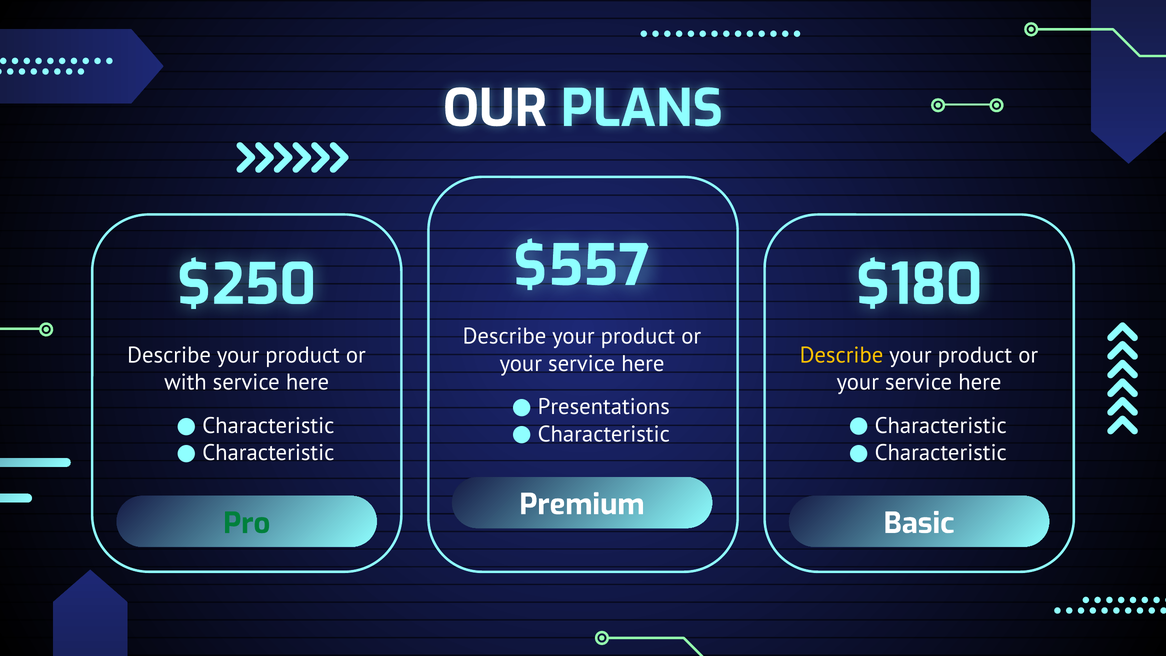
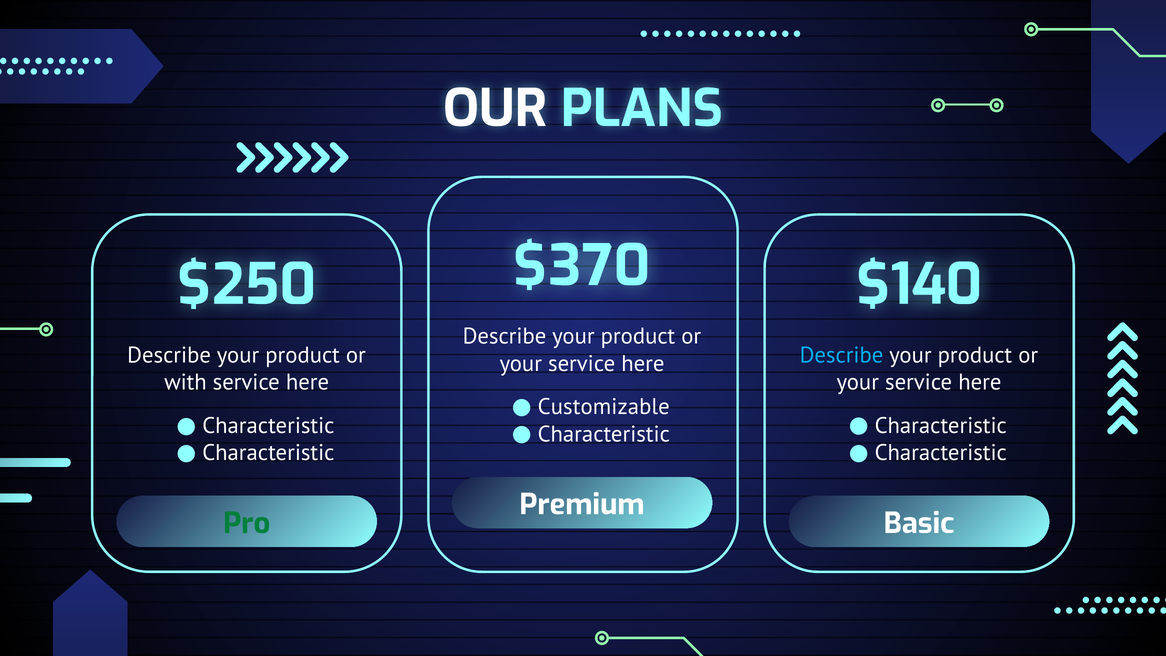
$557: $557 -> $370
$180: $180 -> $140
Describe at (841, 355) colour: yellow -> light blue
Presentations: Presentations -> Customizable
